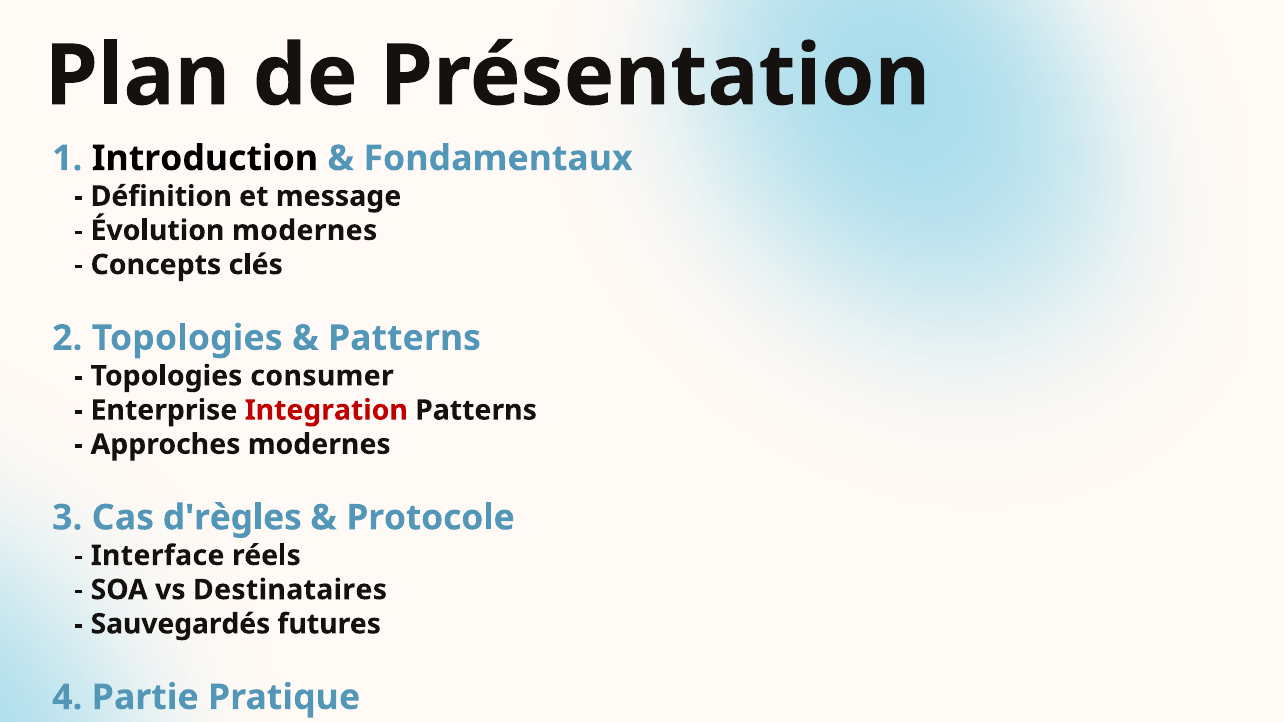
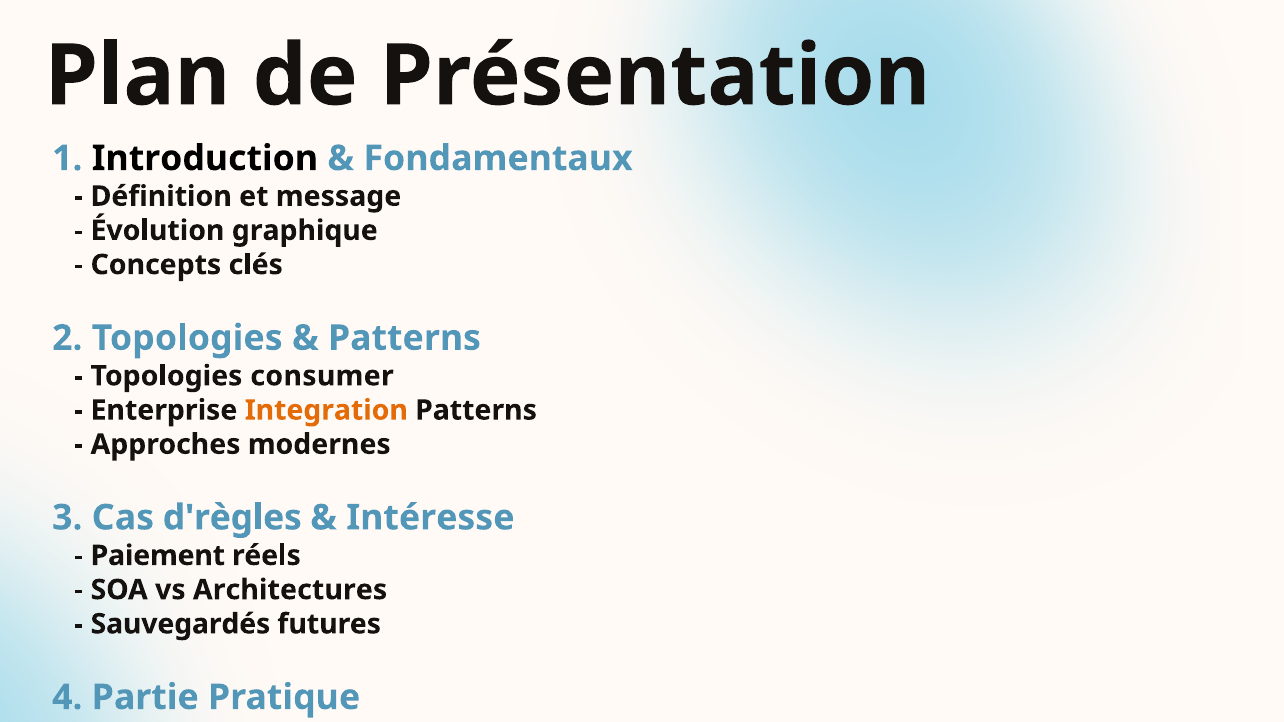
Évolution modernes: modernes -> graphique
Integration colour: red -> orange
Protocole: Protocole -> Intéresse
Interface: Interface -> Paiement
Destinataires: Destinataires -> Architectures
